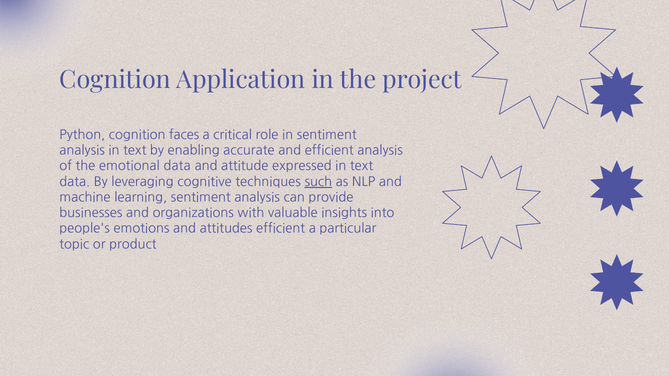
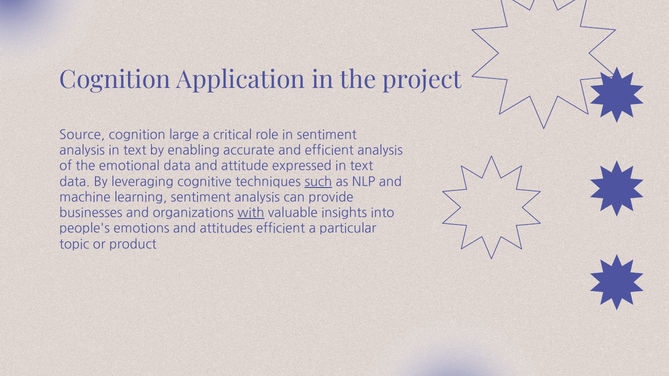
Python: Python -> Source
faces: faces -> large
with underline: none -> present
